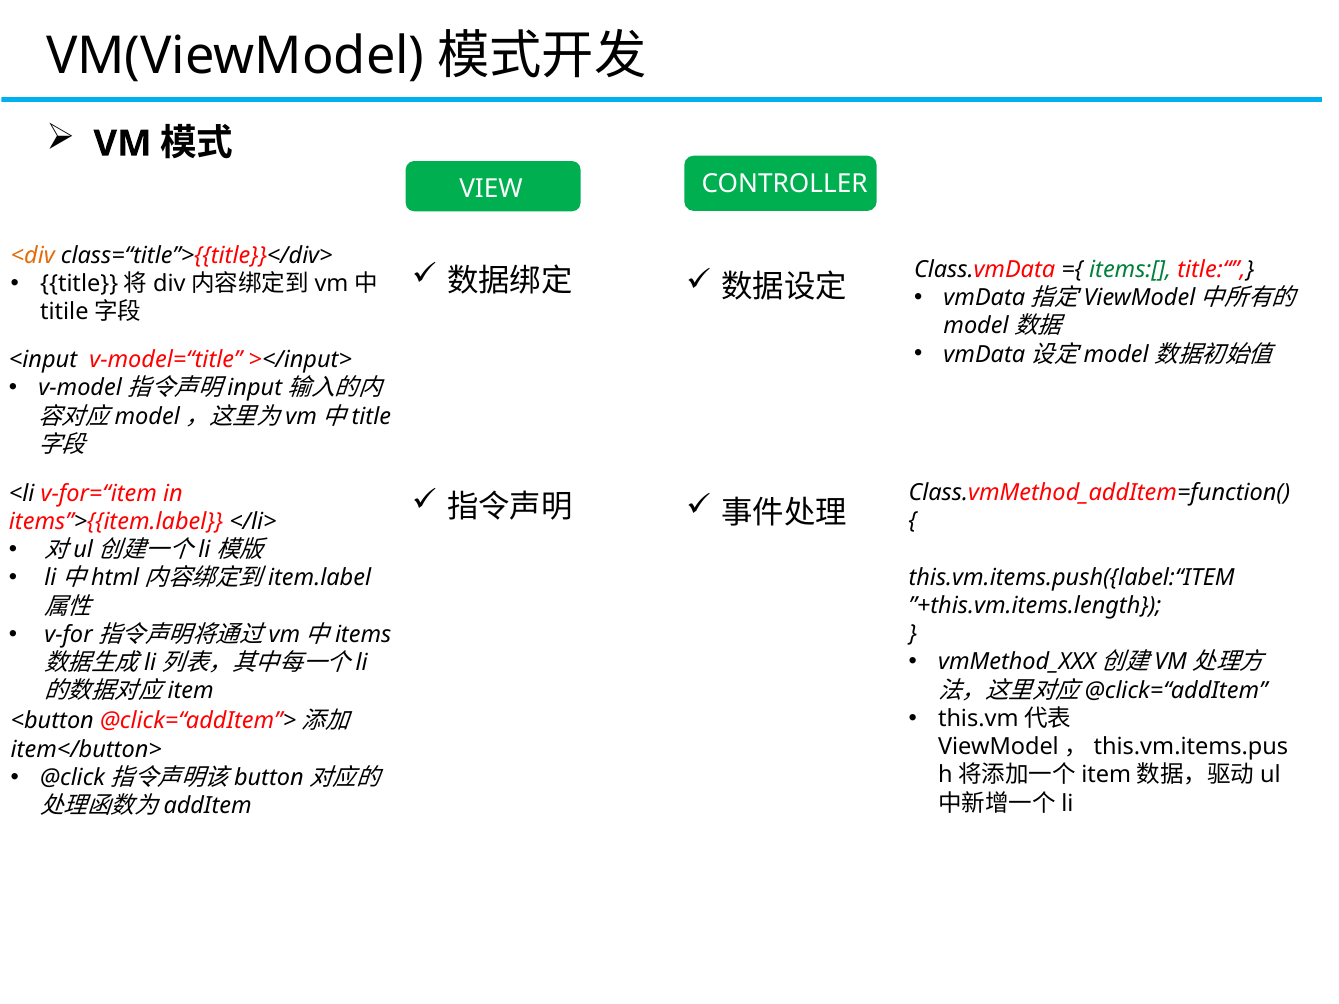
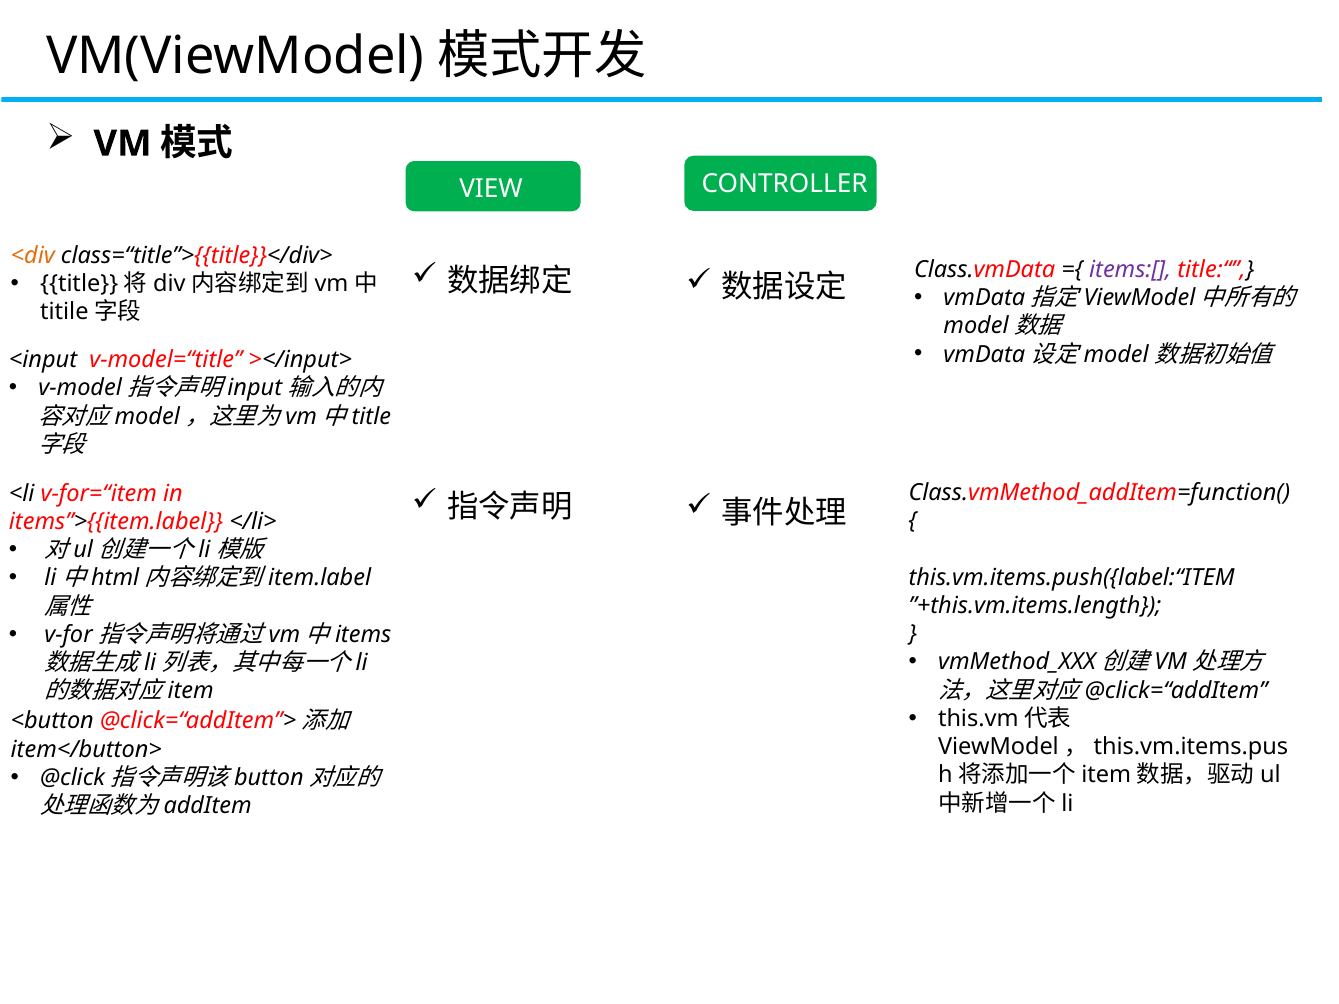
items:[ colour: green -> purple
